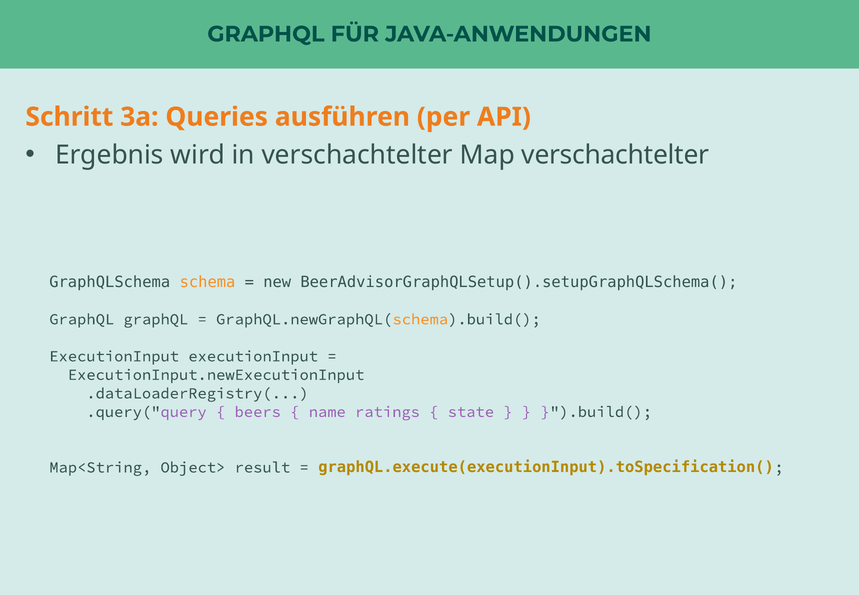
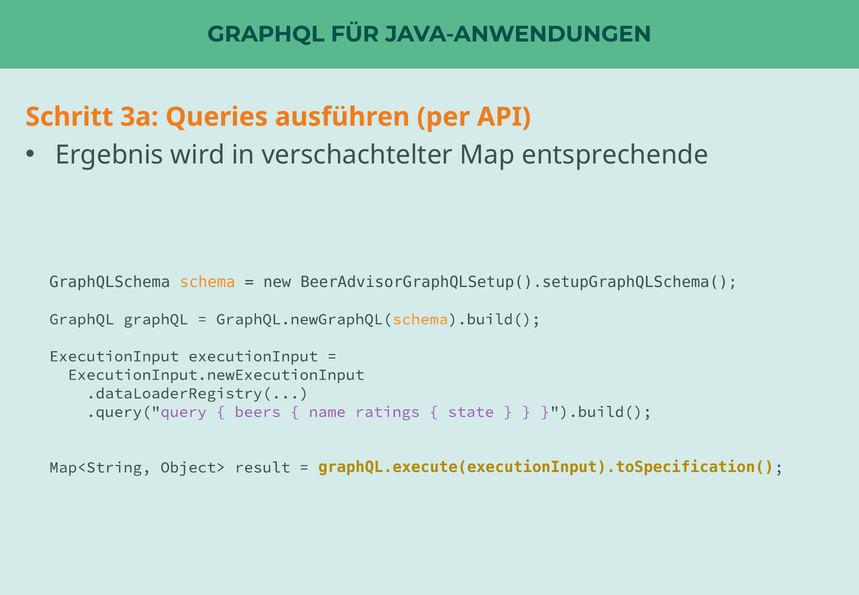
Map verschachtelter: verschachtelter -> entsprechende
